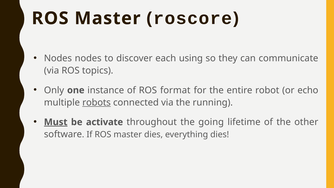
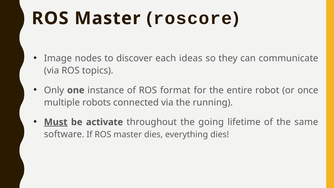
Nodes at (58, 58): Nodes -> Image
using: using -> ideas
echo: echo -> once
robots underline: present -> none
other: other -> same
